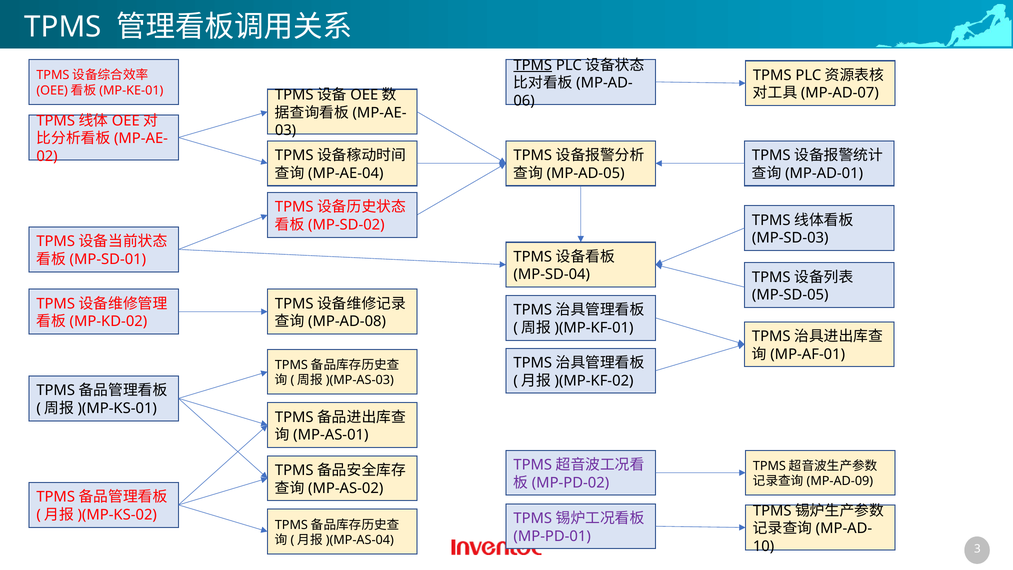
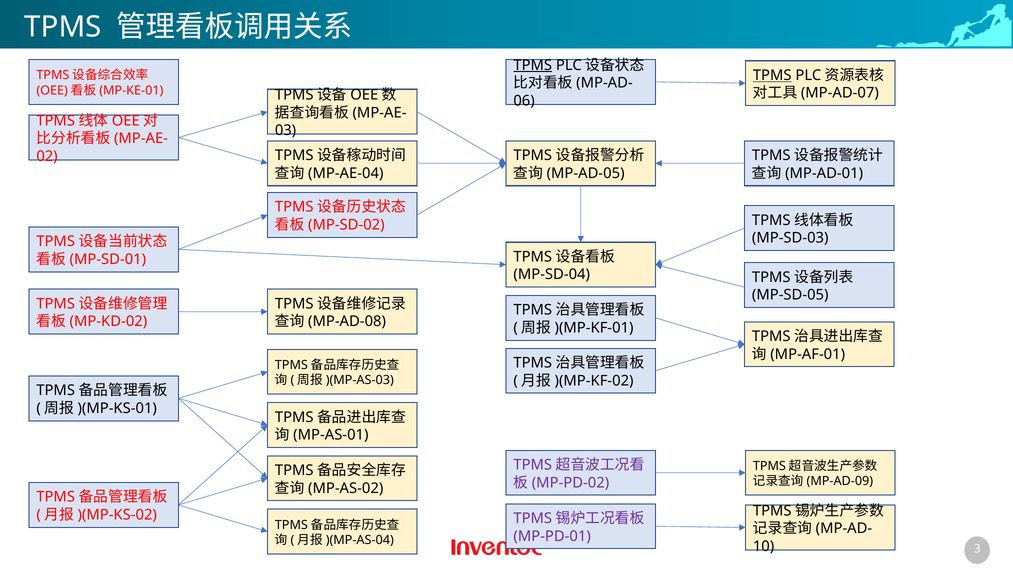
TPMS at (772, 75) underline: none -> present
